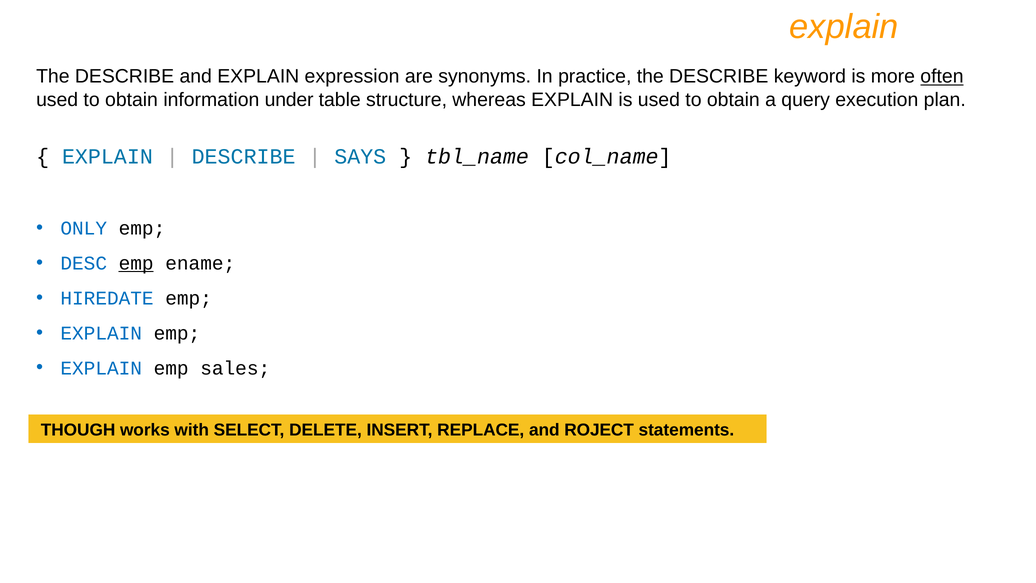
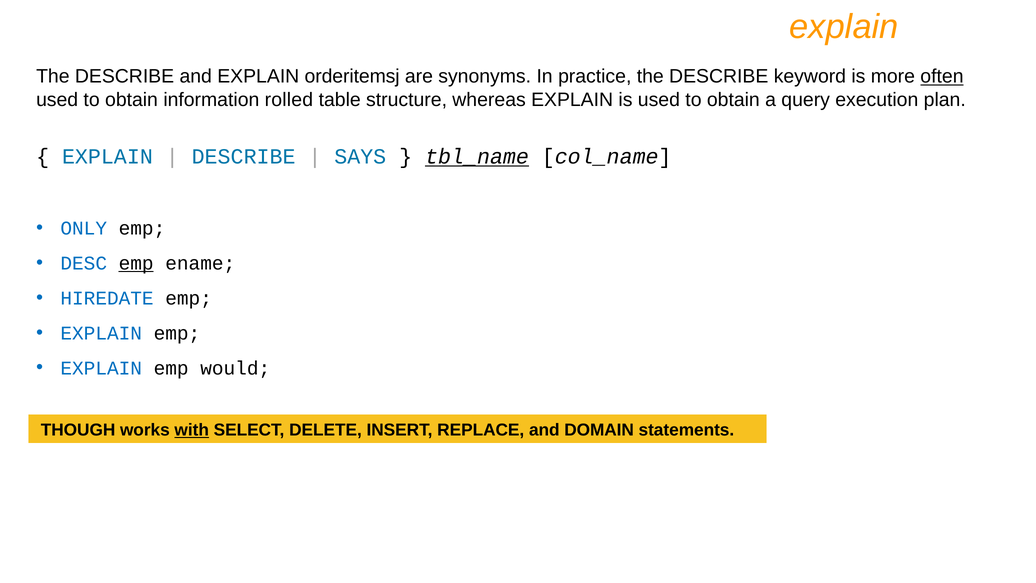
expression: expression -> orderitemsj
under: under -> rolled
tbl_name underline: none -> present
sales: sales -> would
with underline: none -> present
ROJECT: ROJECT -> DOMAIN
